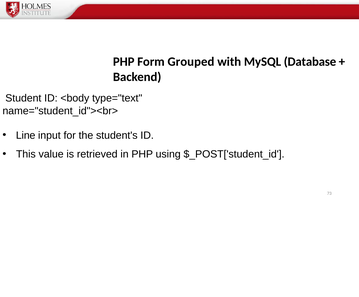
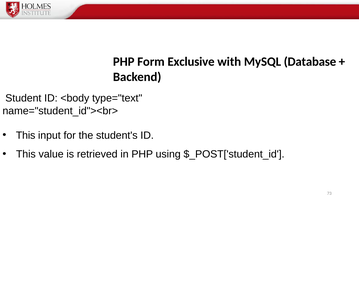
Grouped: Grouped -> Exclusive
Line at (26, 135): Line -> This
